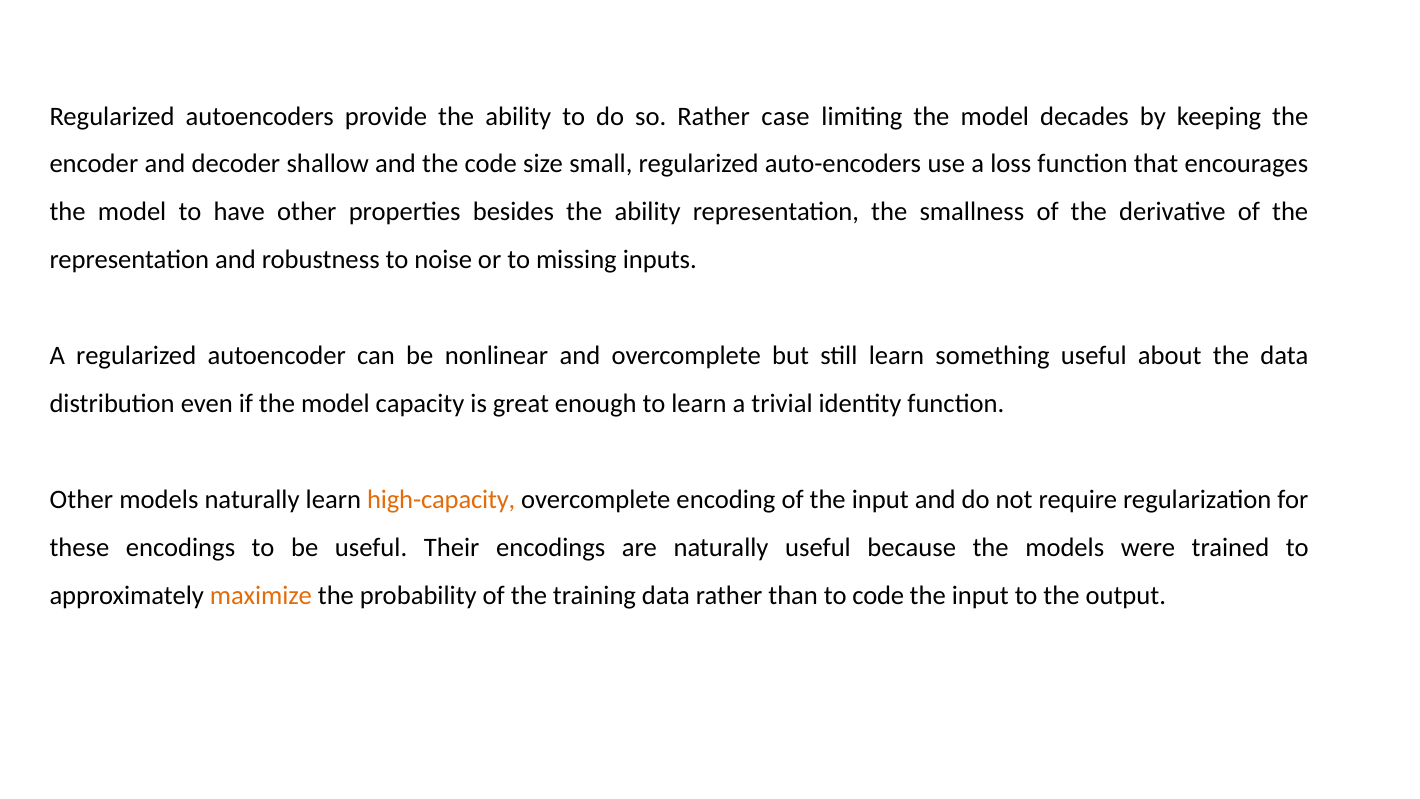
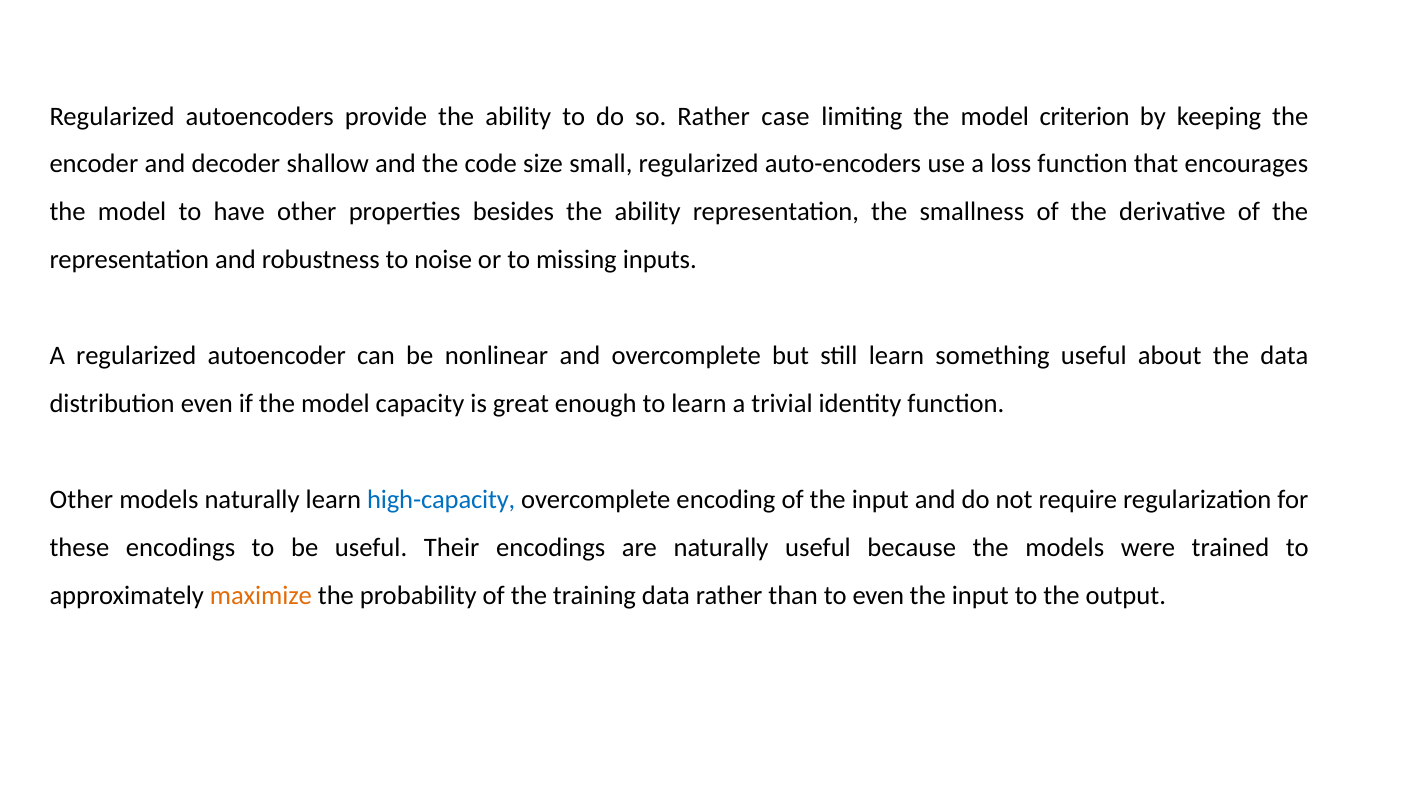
decades: decades -> criterion
high-capacity colour: orange -> blue
to code: code -> even
